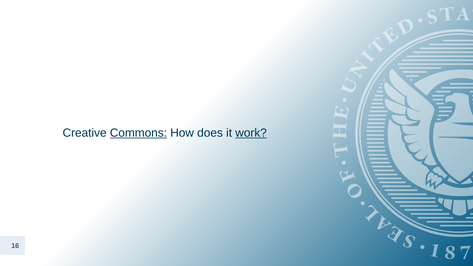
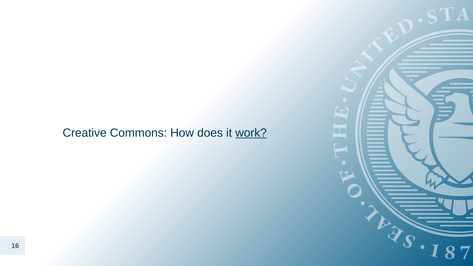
Commons underline: present -> none
